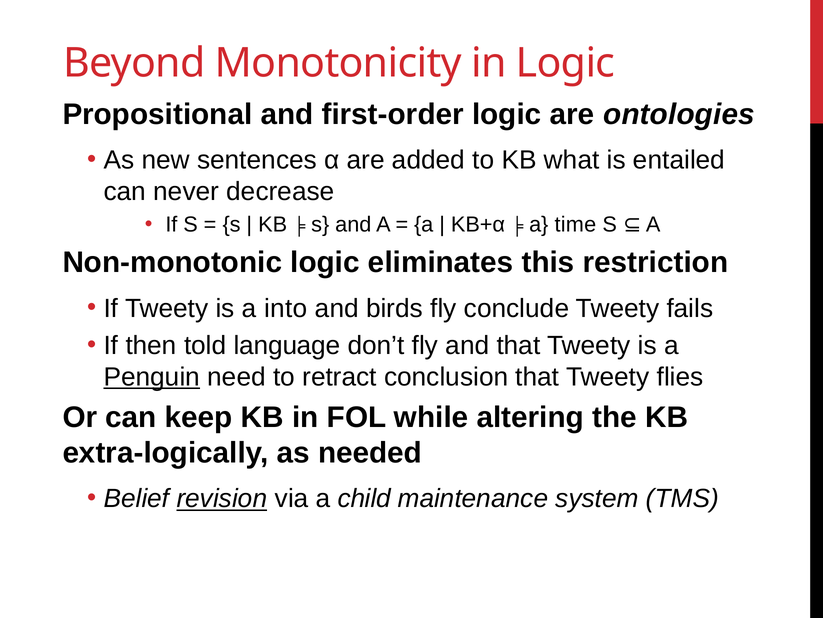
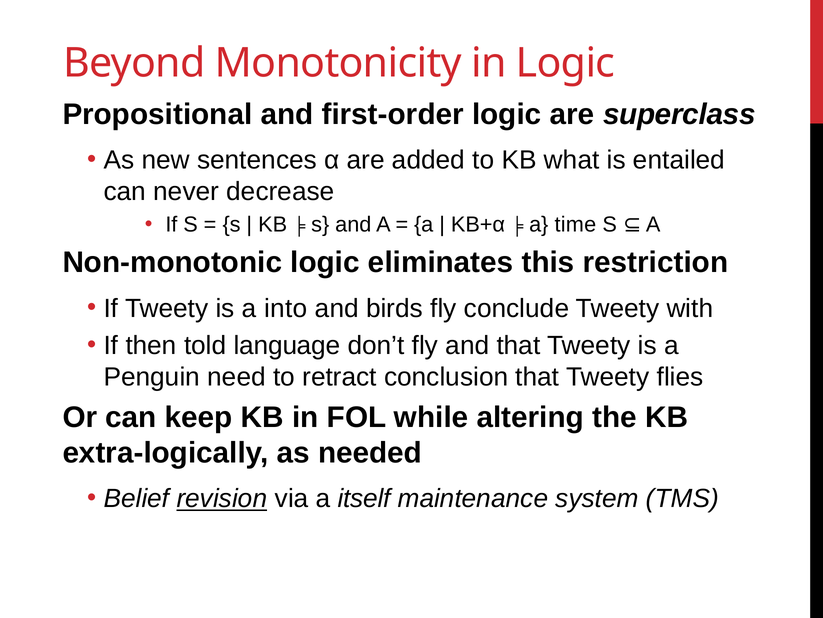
ontologies: ontologies -> superclass
fails: fails -> with
Penguin underline: present -> none
child: child -> itself
